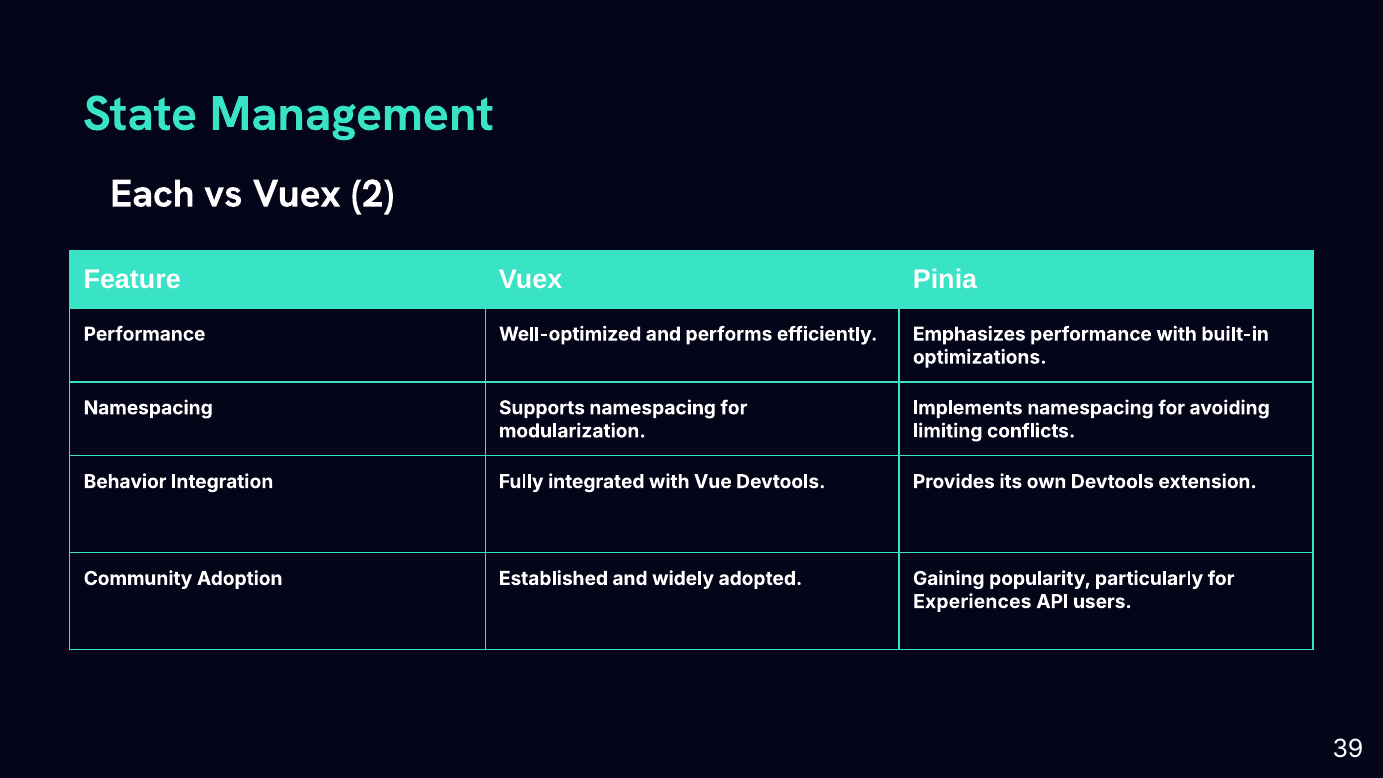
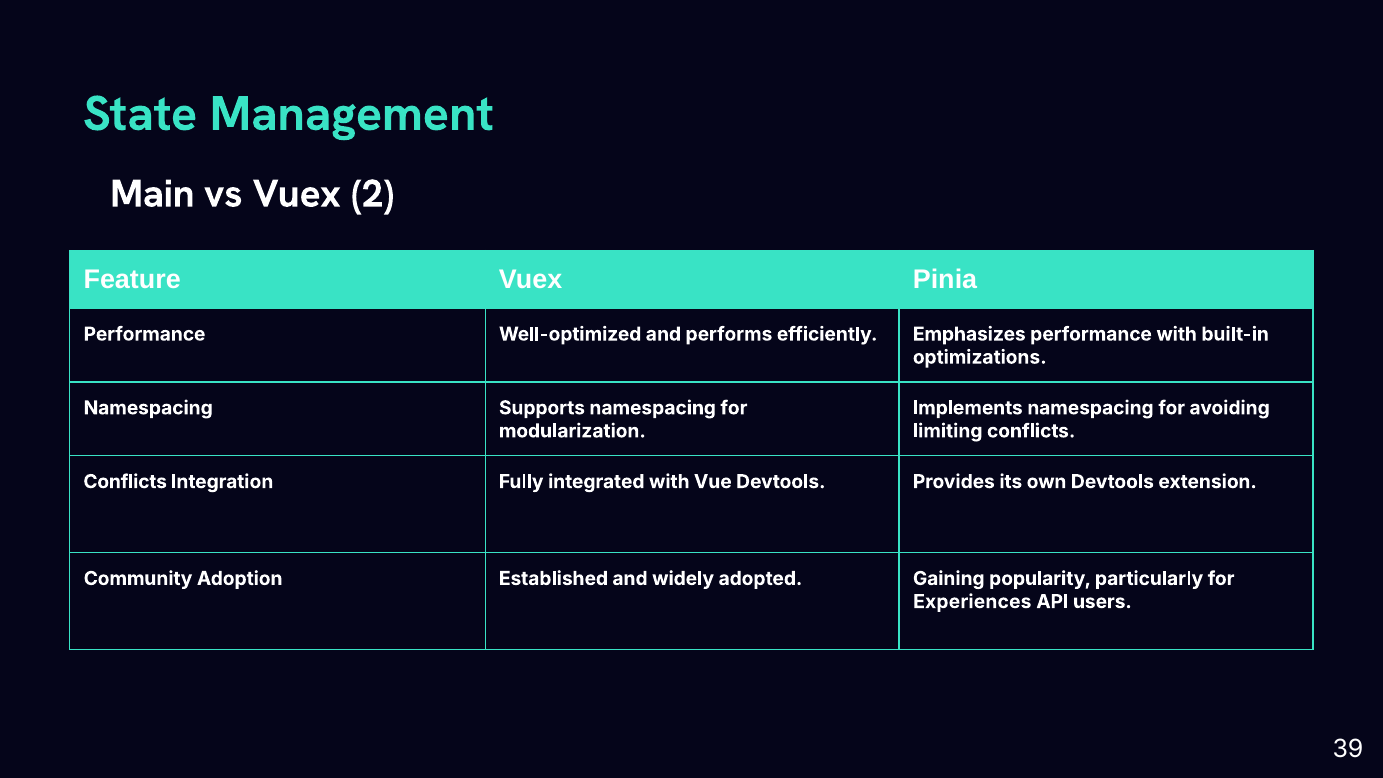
Each: Each -> Main
Behavior at (125, 482): Behavior -> Conflicts
